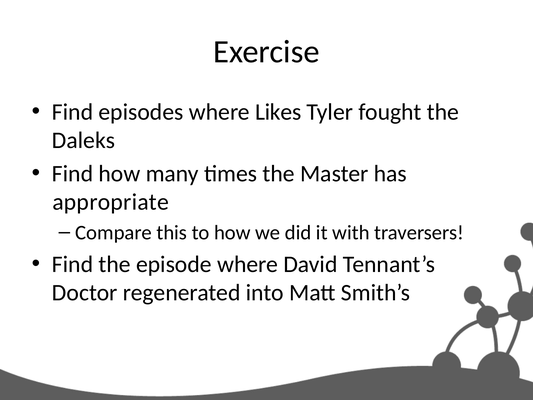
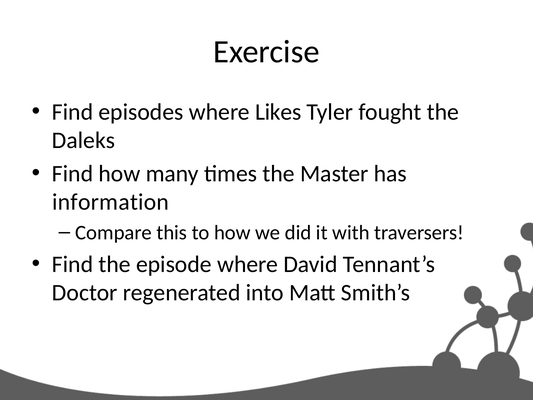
appropriate: appropriate -> information
